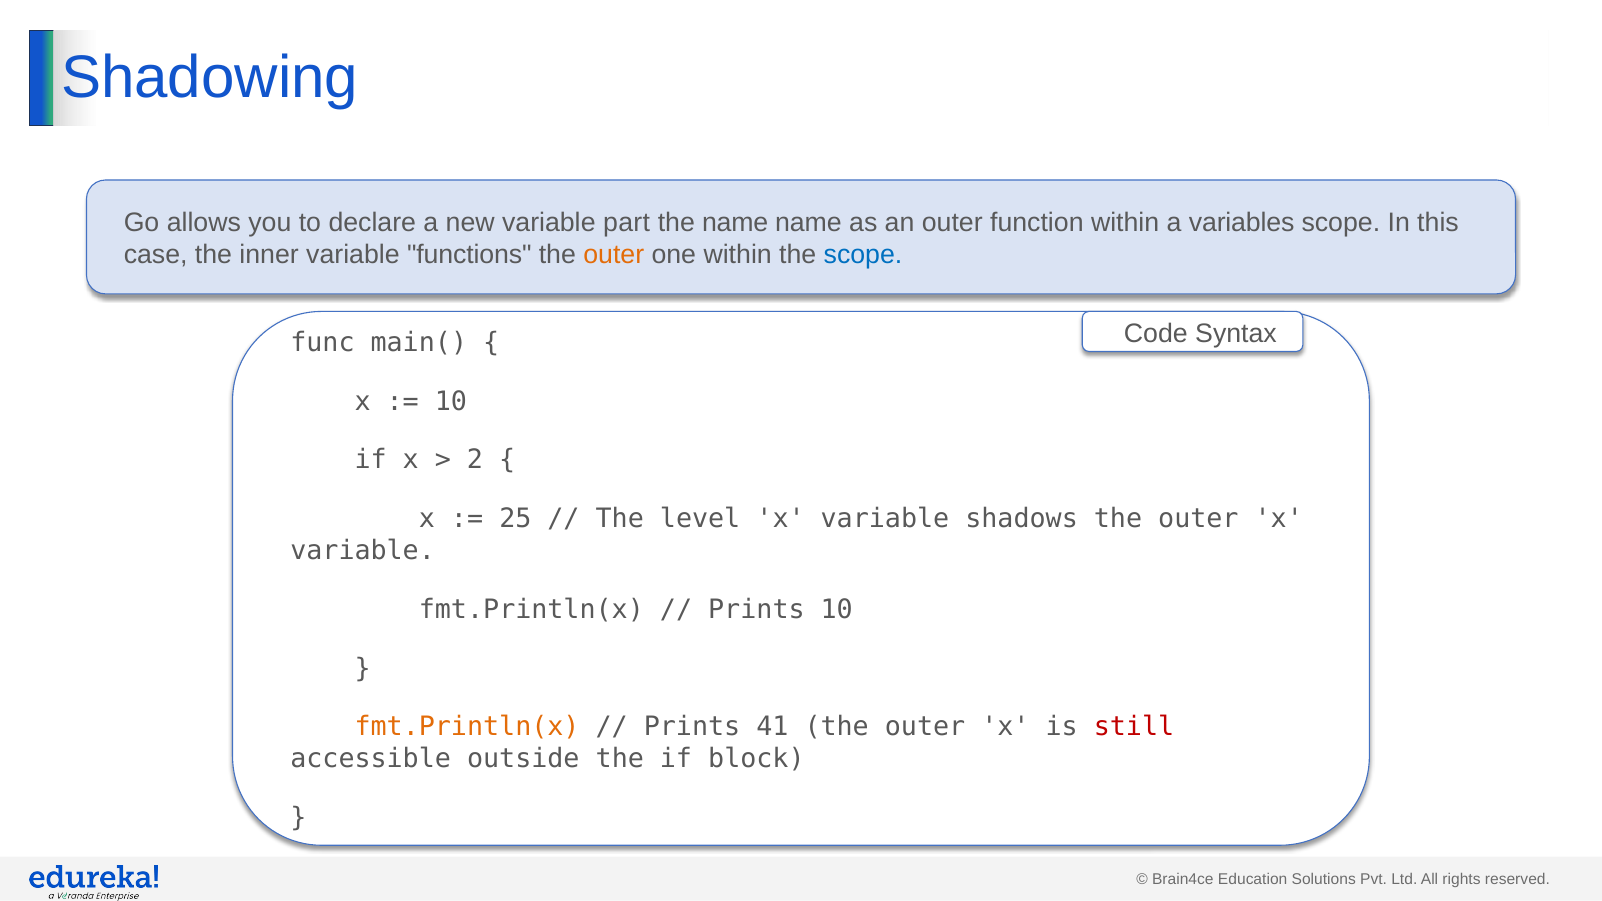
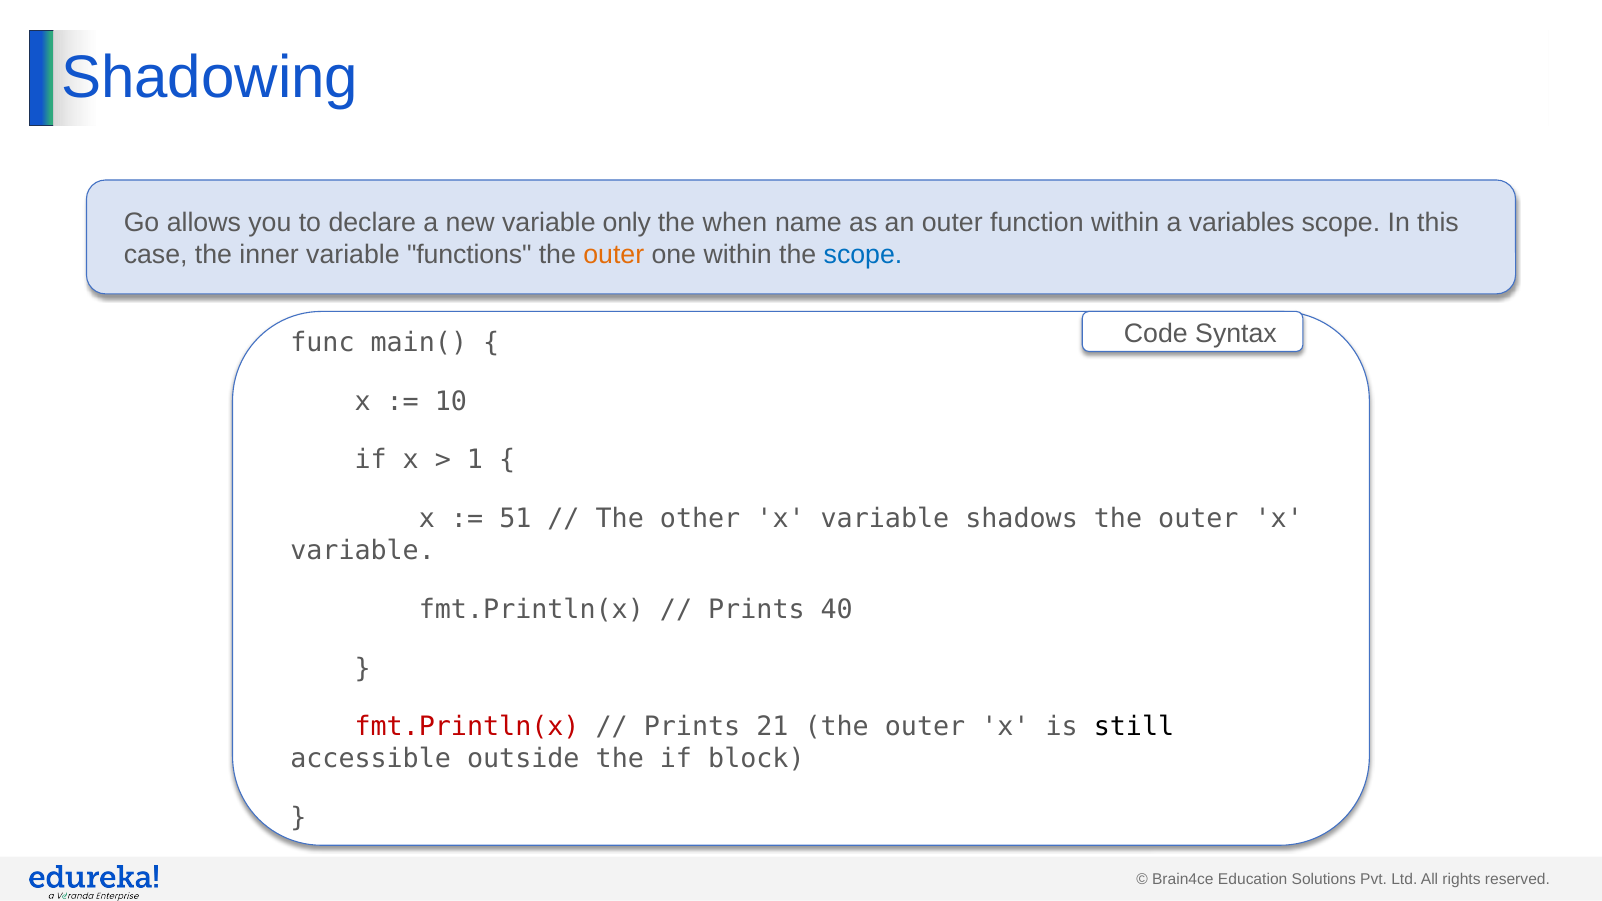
part: part -> only
the name: name -> when
2: 2 -> 1
25: 25 -> 51
level: level -> other
Prints 10: 10 -> 40
fmt.Println(x at (467, 727) colour: orange -> red
41: 41 -> 21
still colour: red -> black
